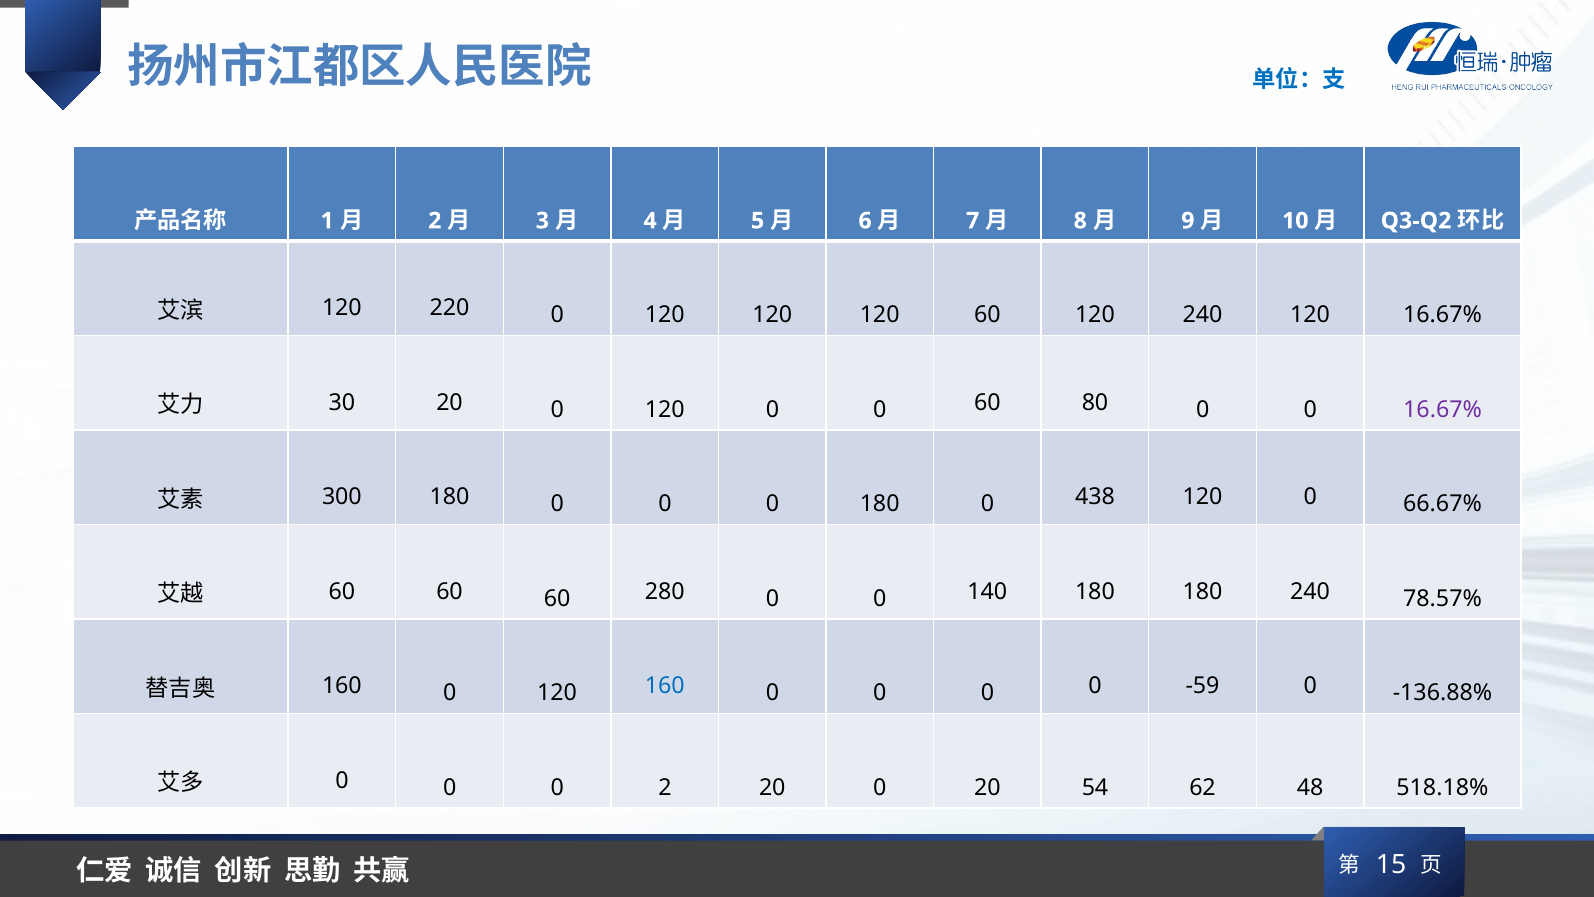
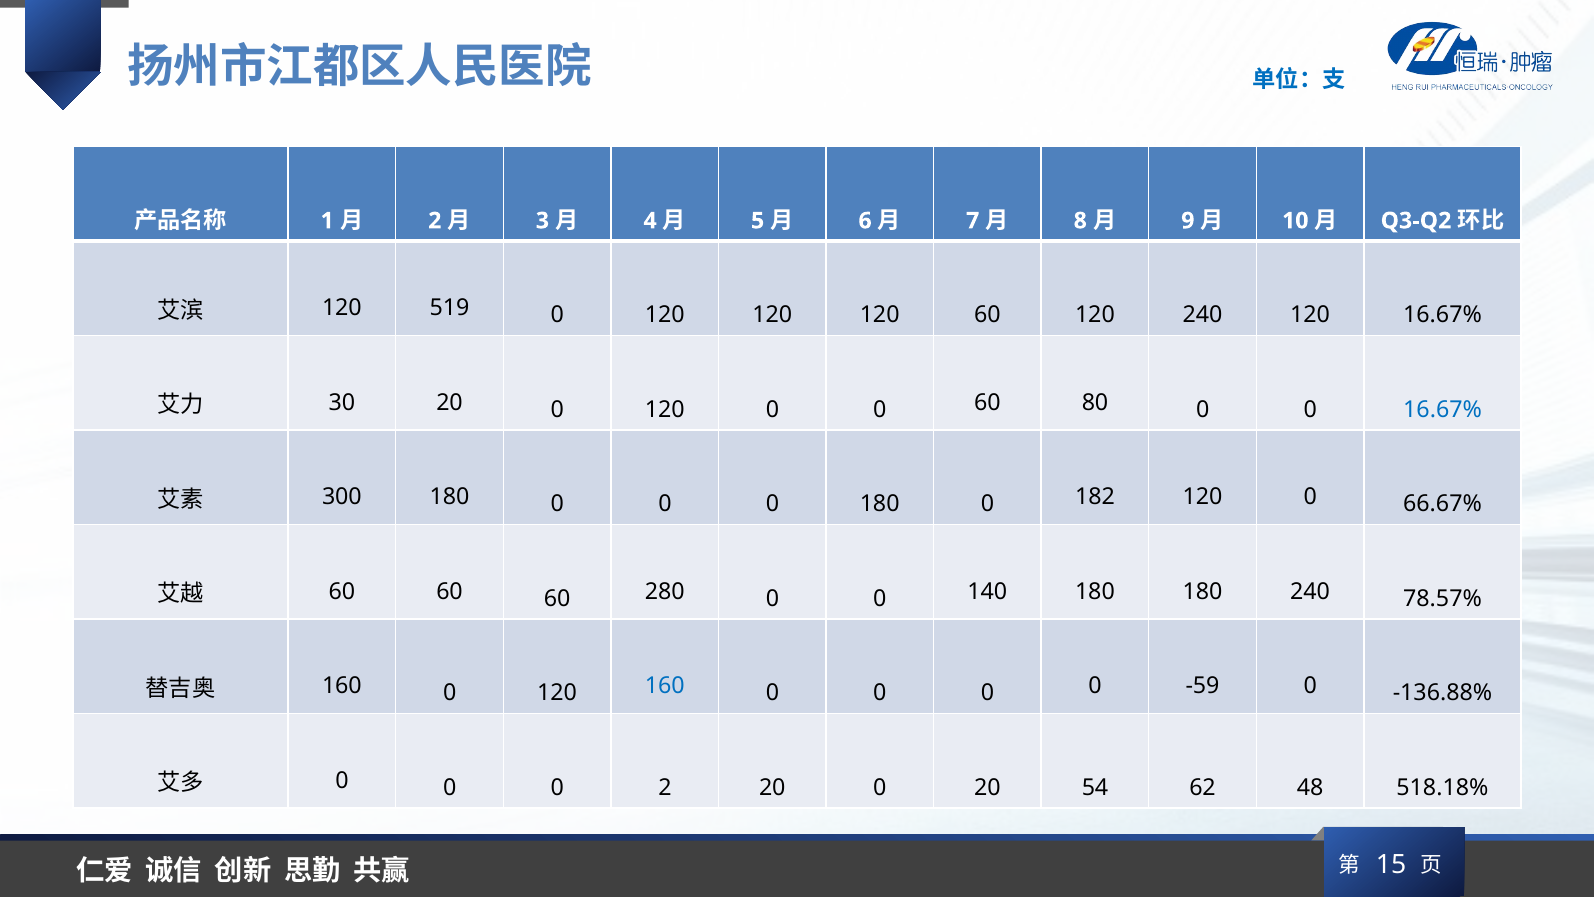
220: 220 -> 519
16.67% at (1443, 409) colour: purple -> blue
438: 438 -> 182
